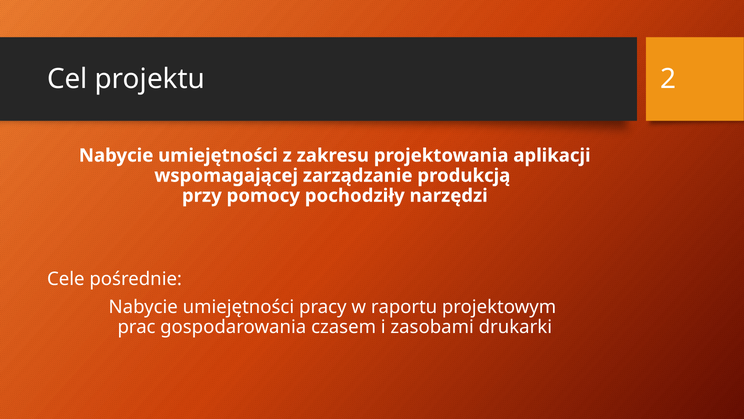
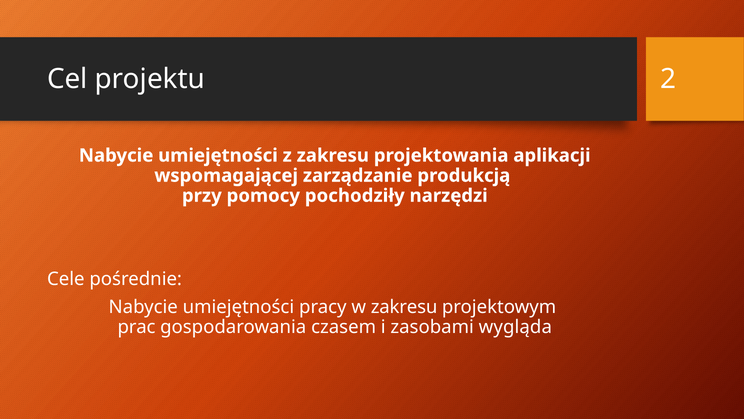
w raportu: raportu -> zakresu
drukarki: drukarki -> wygląda
